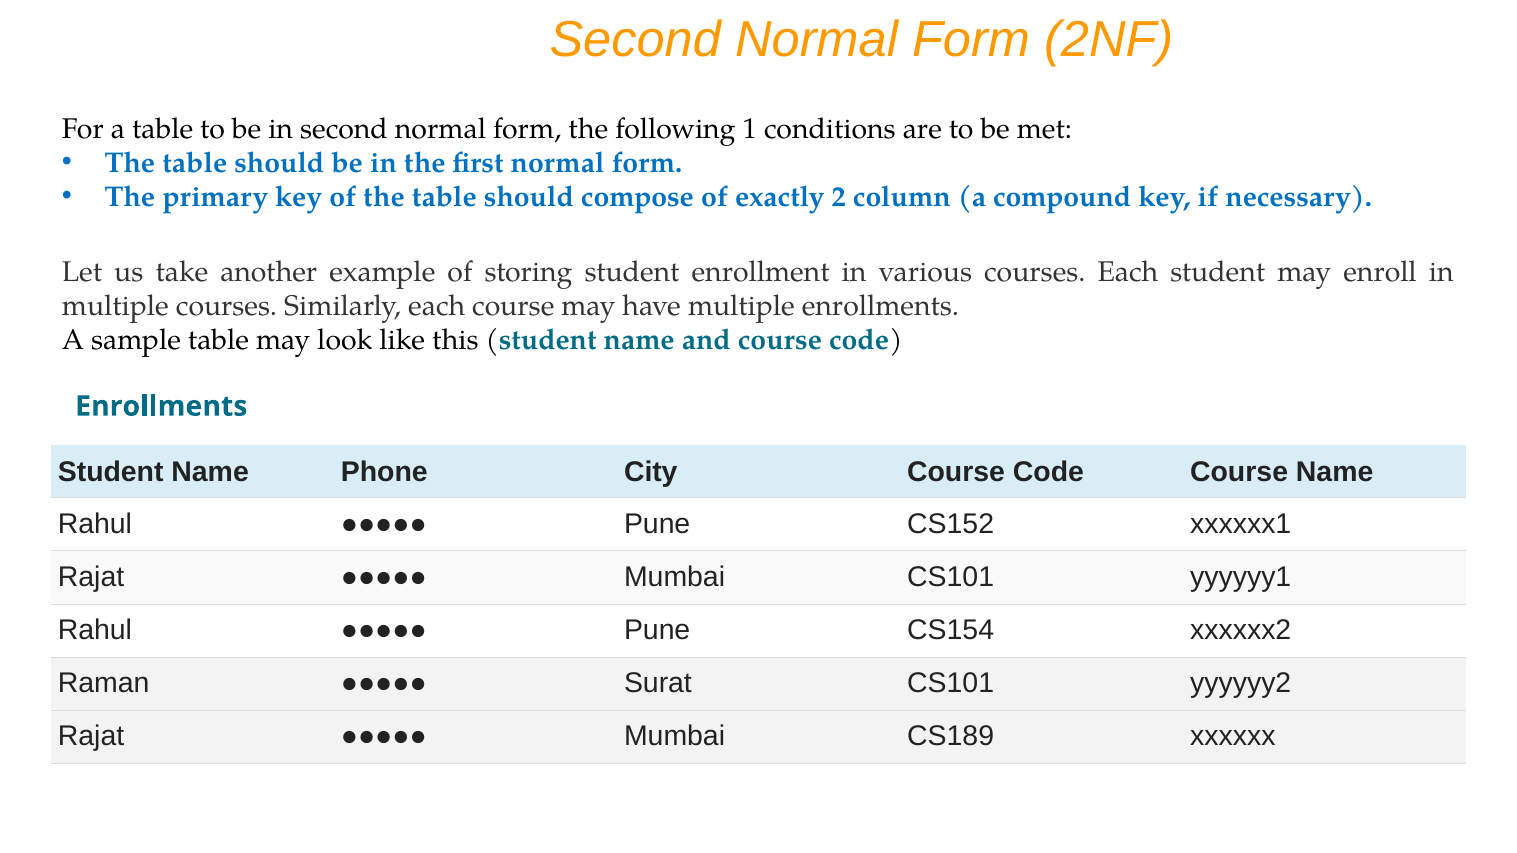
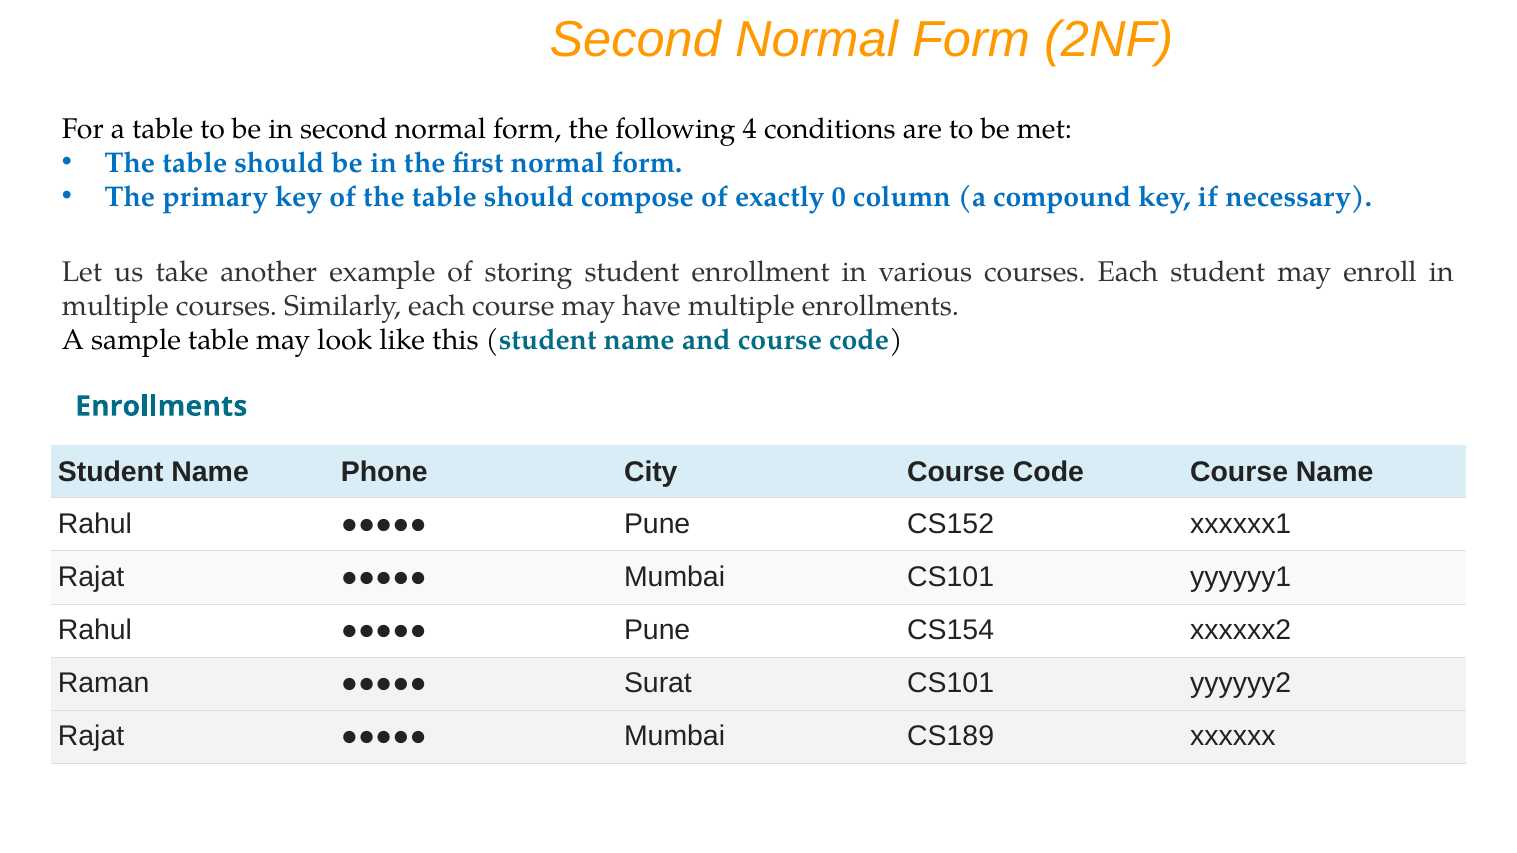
1: 1 -> 4
2: 2 -> 0
